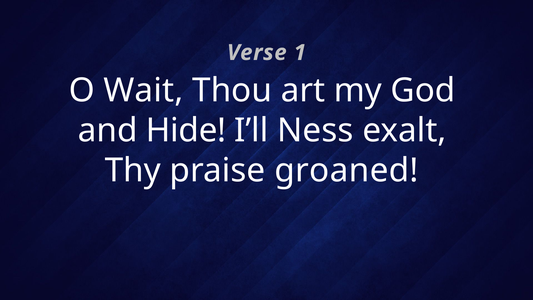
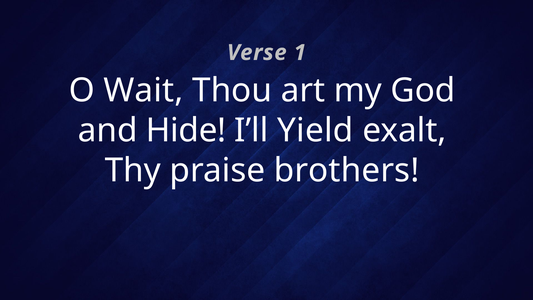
Ness: Ness -> Yield
groaned: groaned -> brothers
